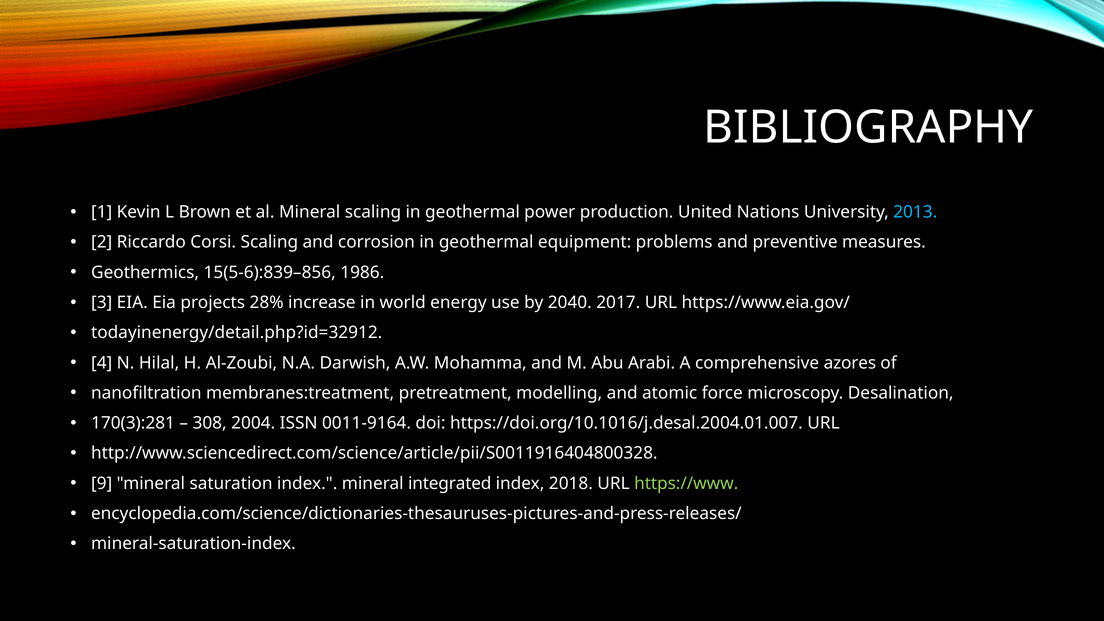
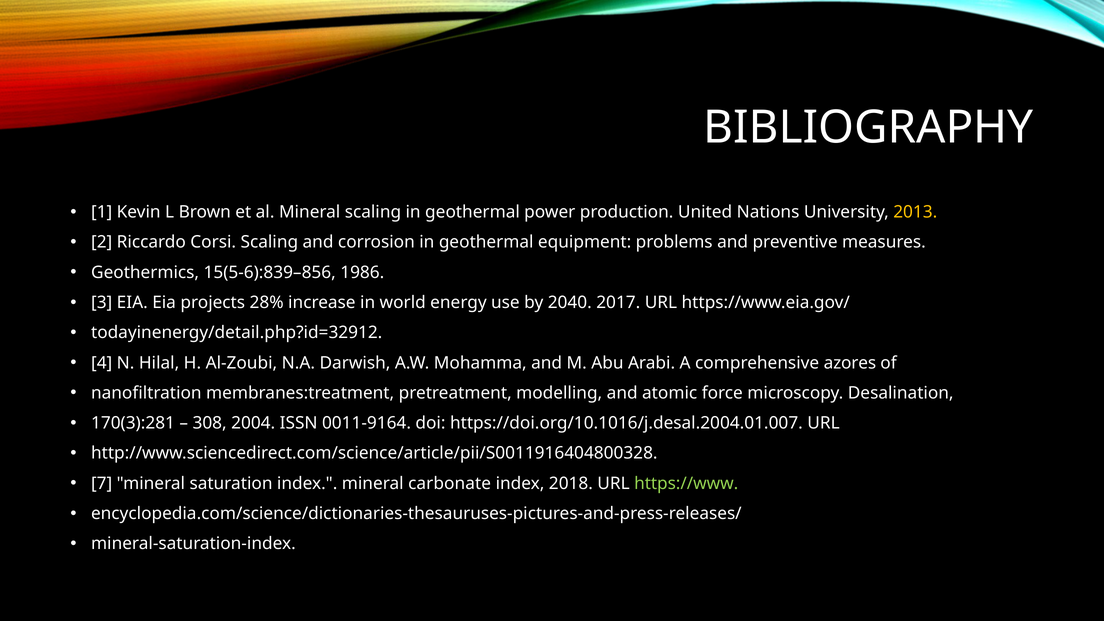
2013 colour: light blue -> yellow
9: 9 -> 7
integrated: integrated -> carbonate
